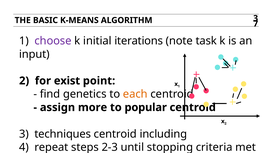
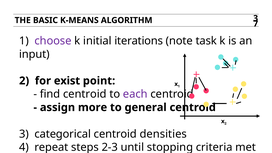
find genetics: genetics -> centroid
each colour: orange -> purple
popular: popular -> general
techniques: techniques -> categorical
including: including -> densities
